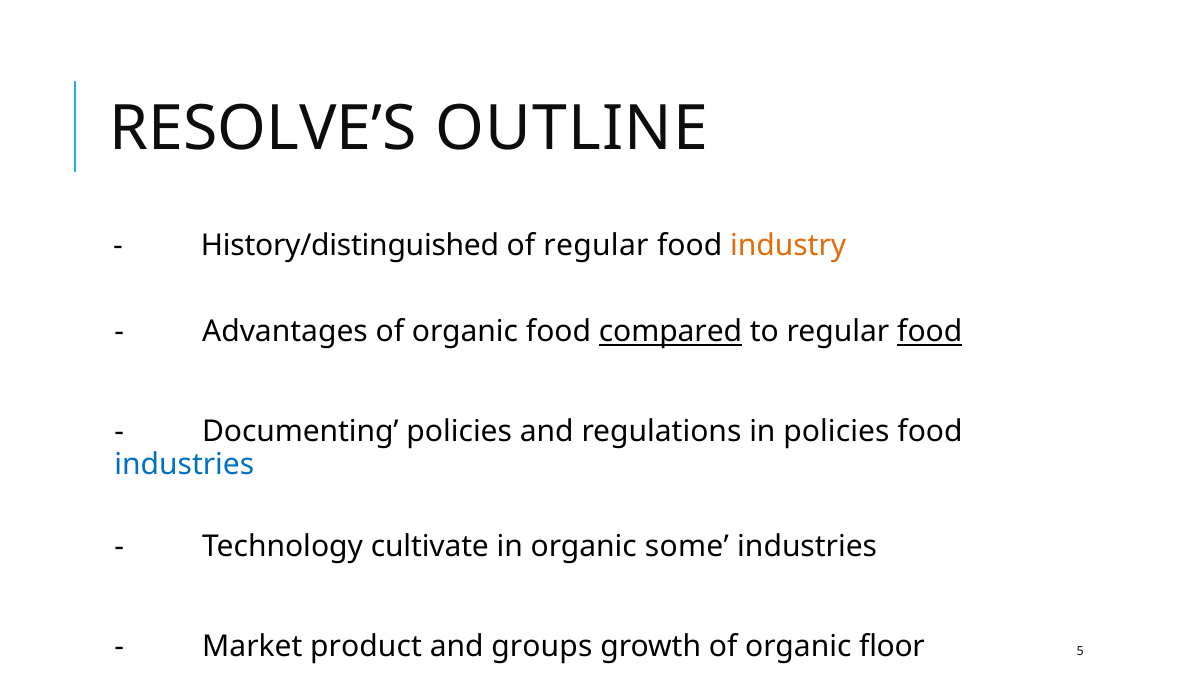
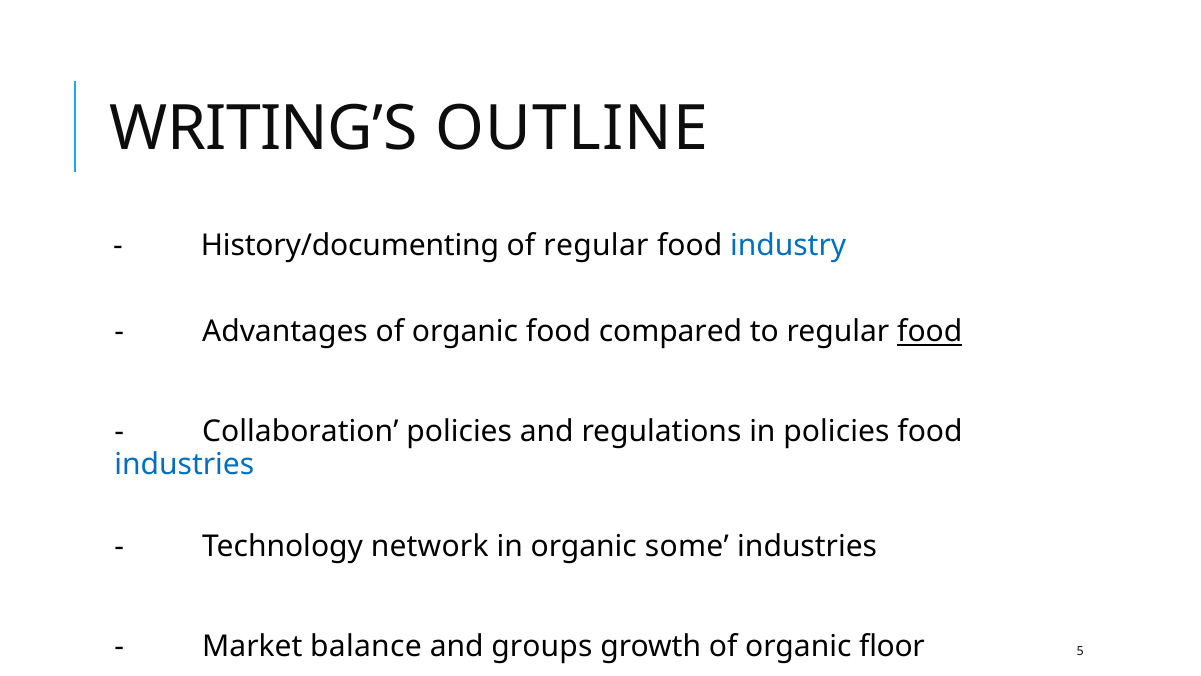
RESOLVE’S: RESOLVE’S -> WRITING’S
History/distinguished: History/distinguished -> History/documenting
industry colour: orange -> blue
compared underline: present -> none
Documenting: Documenting -> Collaboration
cultivate: cultivate -> network
product: product -> balance
